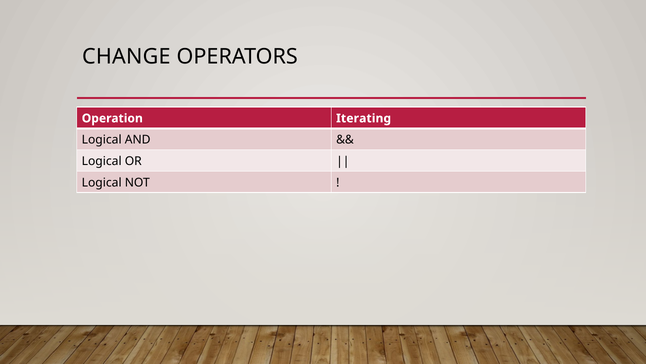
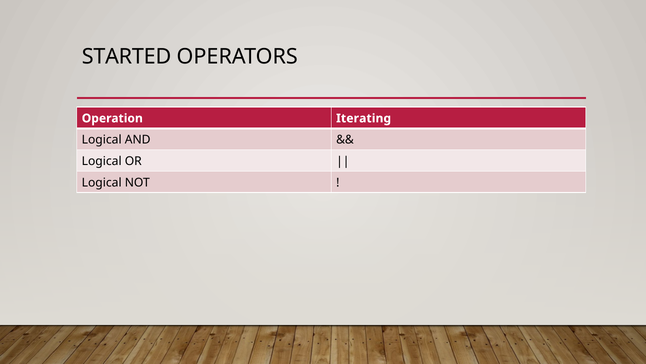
CHANGE: CHANGE -> STARTED
